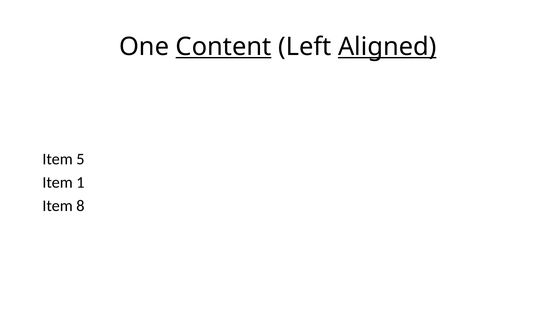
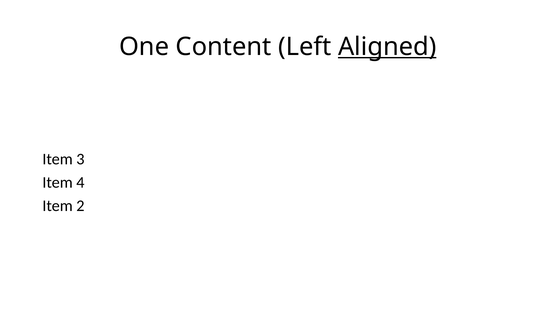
Content underline: present -> none
5: 5 -> 3
1: 1 -> 4
8: 8 -> 2
